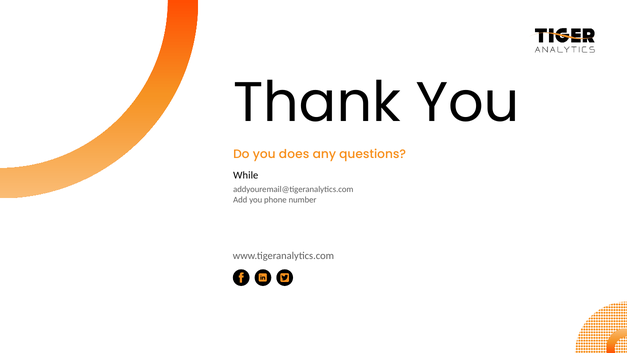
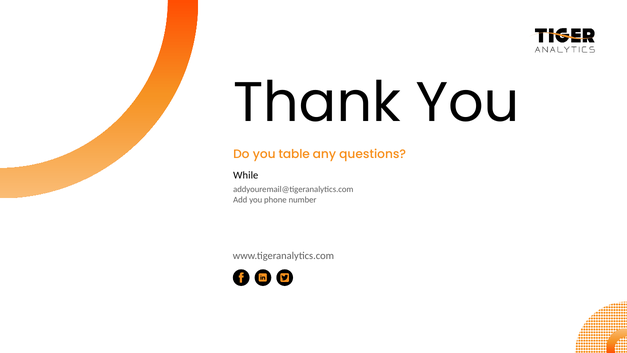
does: does -> table
